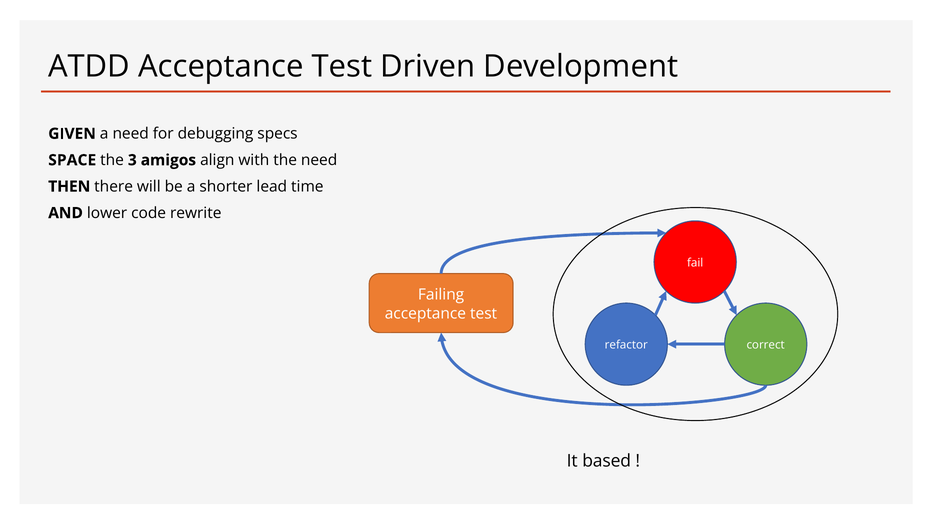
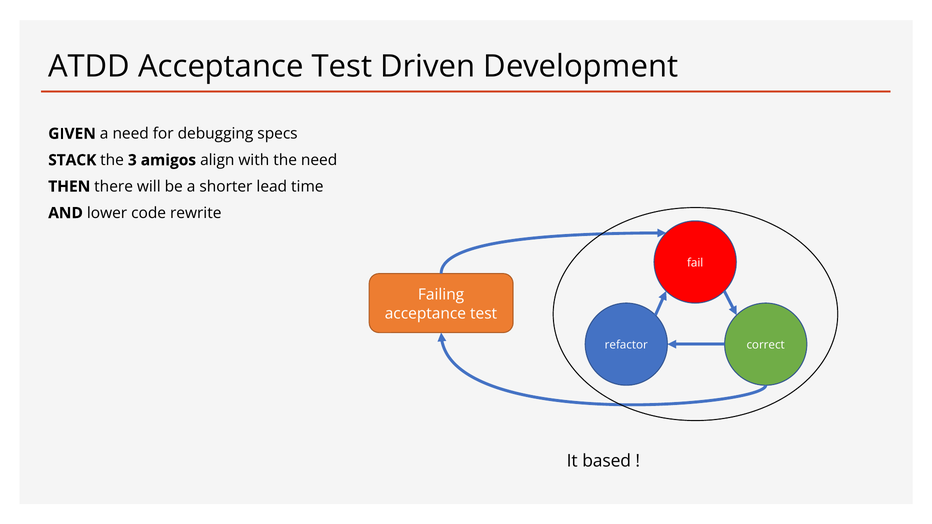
SPACE: SPACE -> STACK
